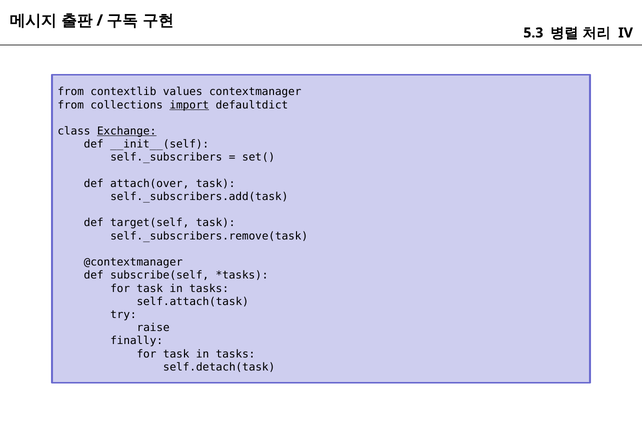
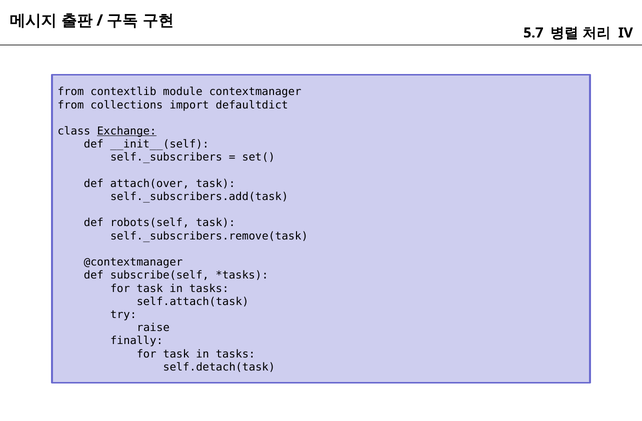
5.3: 5.3 -> 5.7
values: values -> module
import underline: present -> none
target(self: target(self -> robots(self
